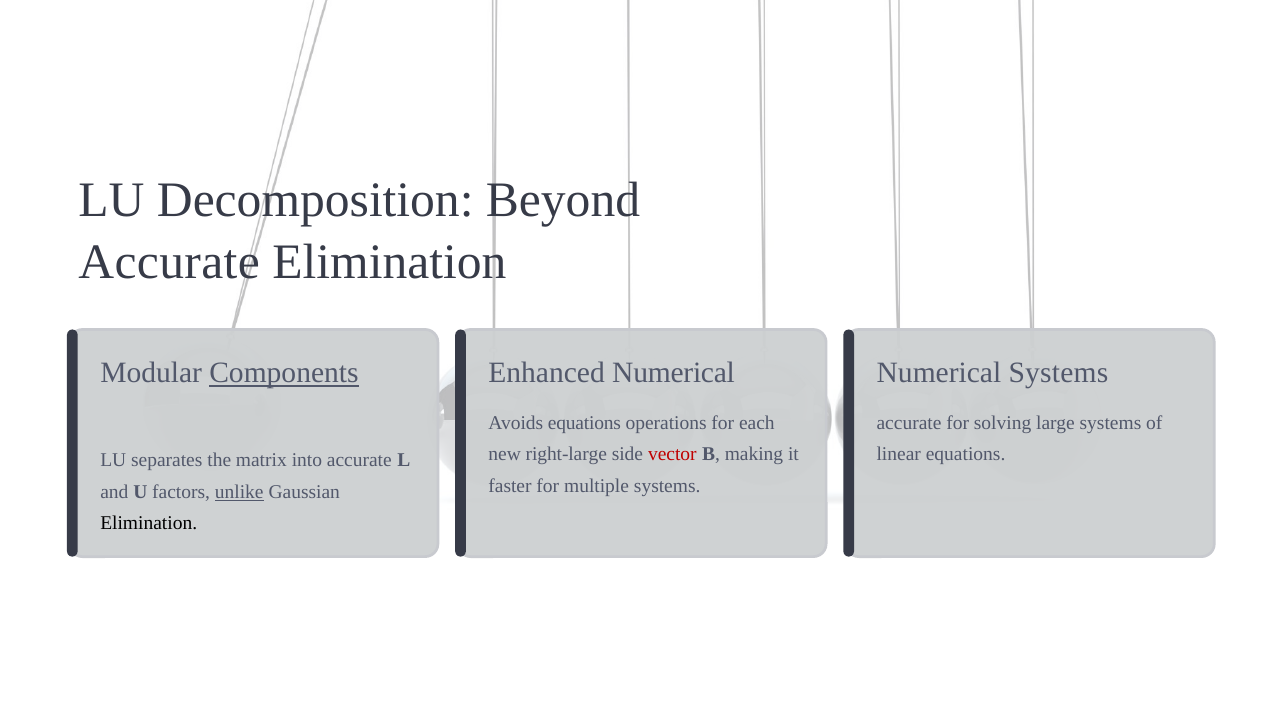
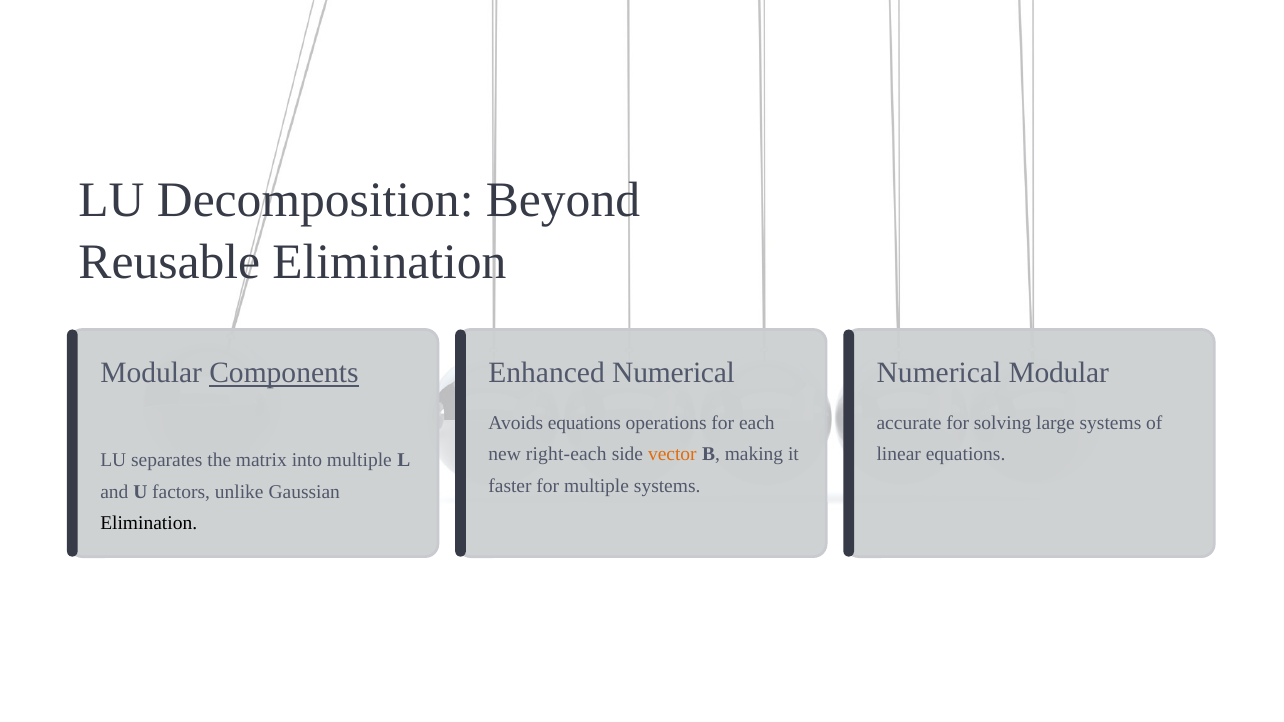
Accurate at (169, 262): Accurate -> Reusable
Numerical Systems: Systems -> Modular
right-large: right-large -> right-each
vector colour: red -> orange
into accurate: accurate -> multiple
unlike underline: present -> none
